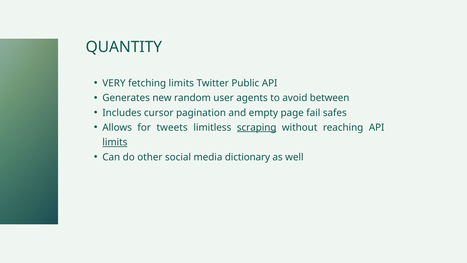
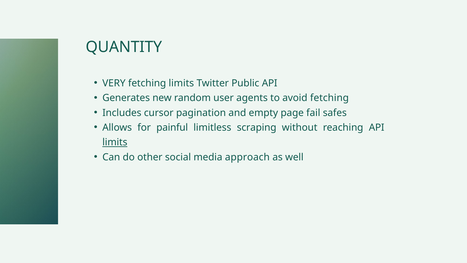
avoid between: between -> fetching
tweets: tweets -> painful
scraping underline: present -> none
dictionary: dictionary -> approach
